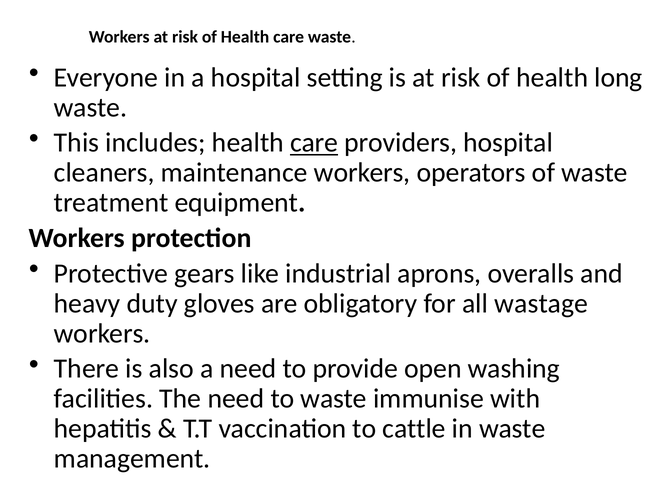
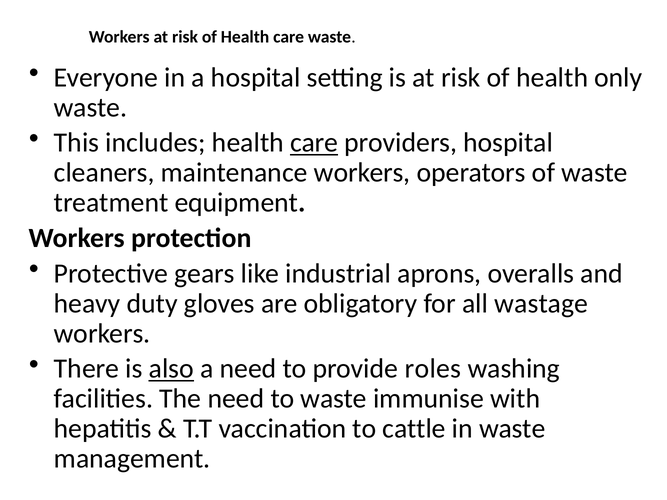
long: long -> only
also underline: none -> present
open: open -> roles
